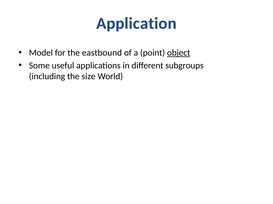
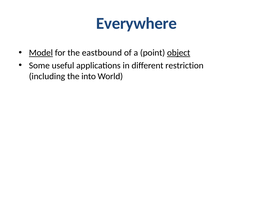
Application: Application -> Everywhere
Model underline: none -> present
subgroups: subgroups -> restriction
size: size -> into
